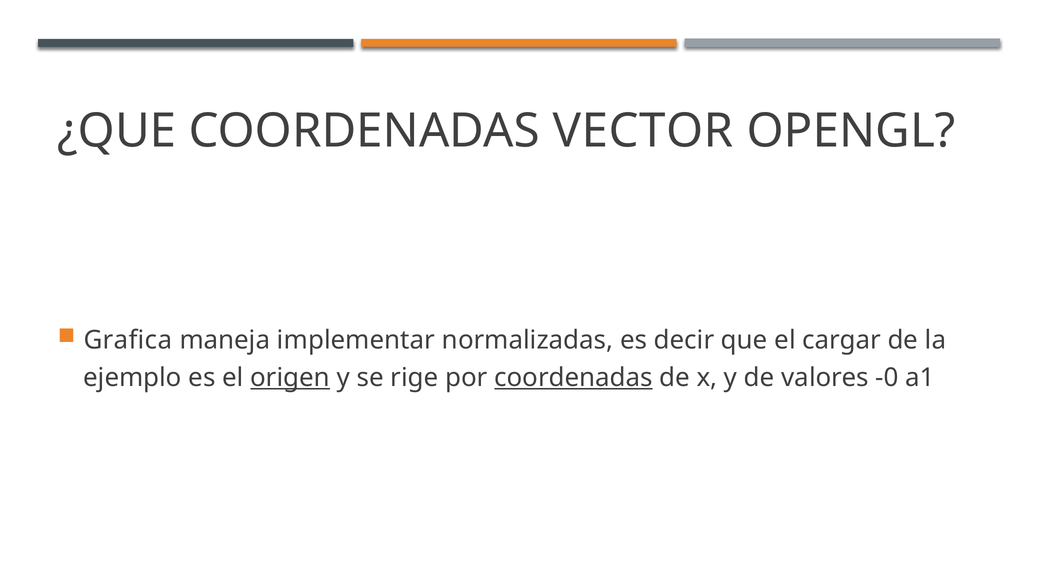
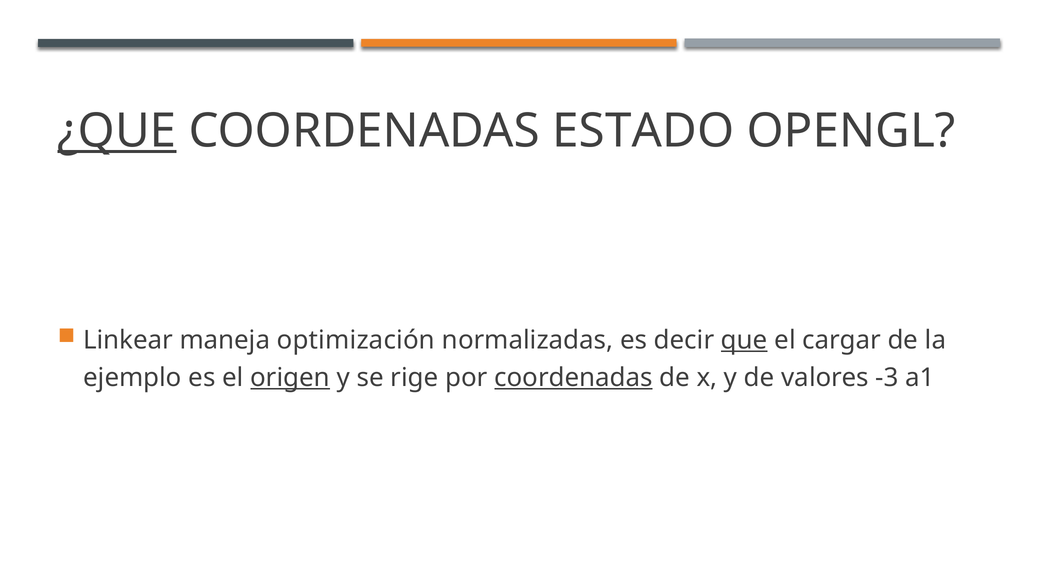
¿QUE underline: none -> present
VECTOR: VECTOR -> ESTADO
Grafica: Grafica -> Linkear
implementar: implementar -> optimización
que underline: none -> present
-0: -0 -> -3
